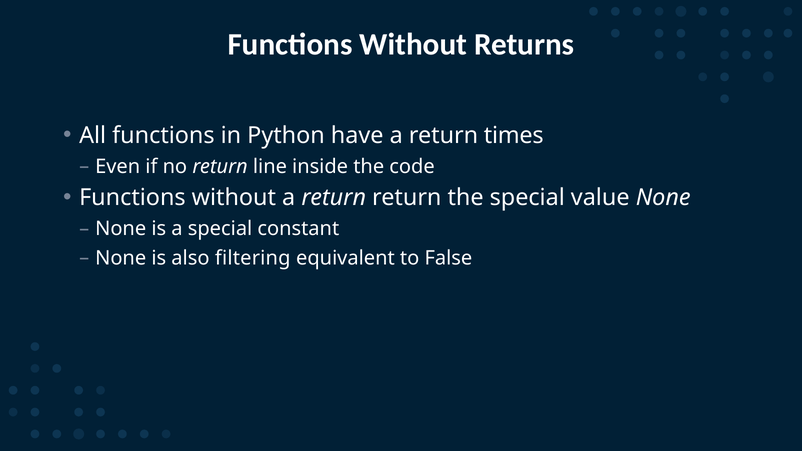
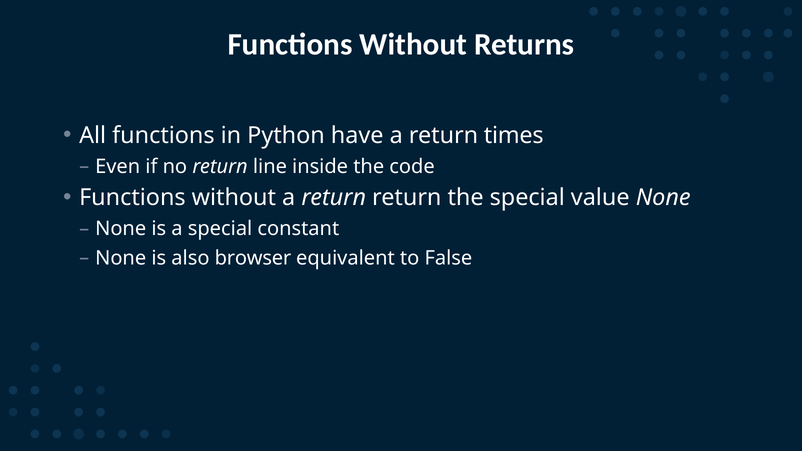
filtering: filtering -> browser
